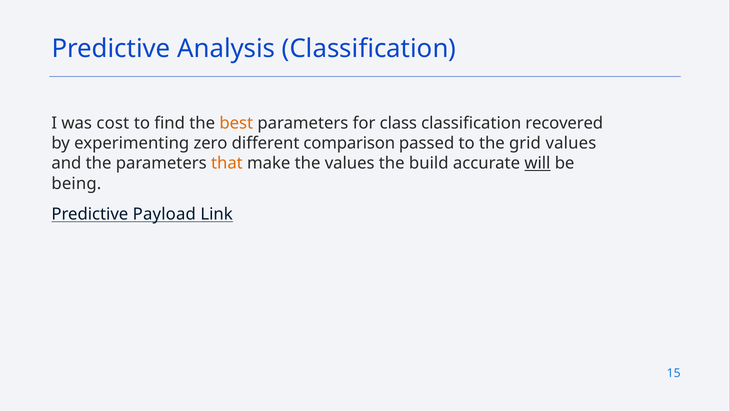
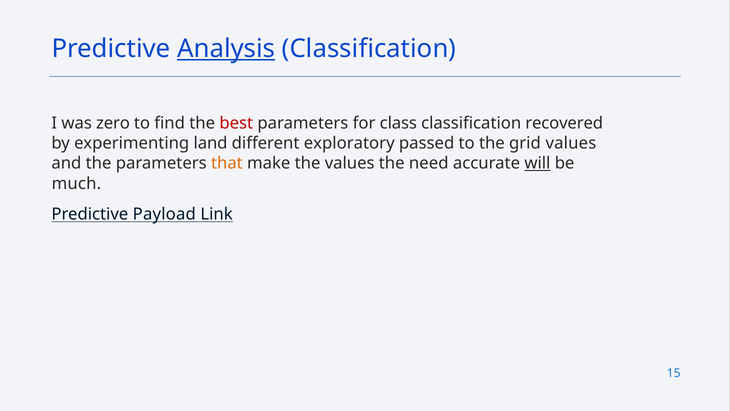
Analysis underline: none -> present
cost: cost -> zero
best colour: orange -> red
zero: zero -> land
comparison: comparison -> exploratory
build: build -> need
being: being -> much
